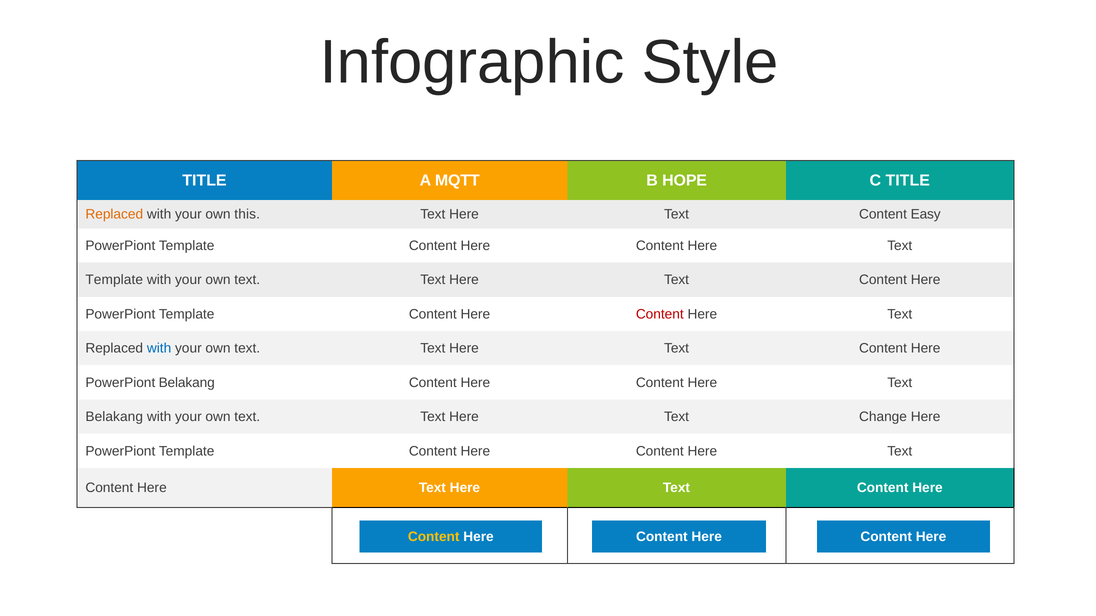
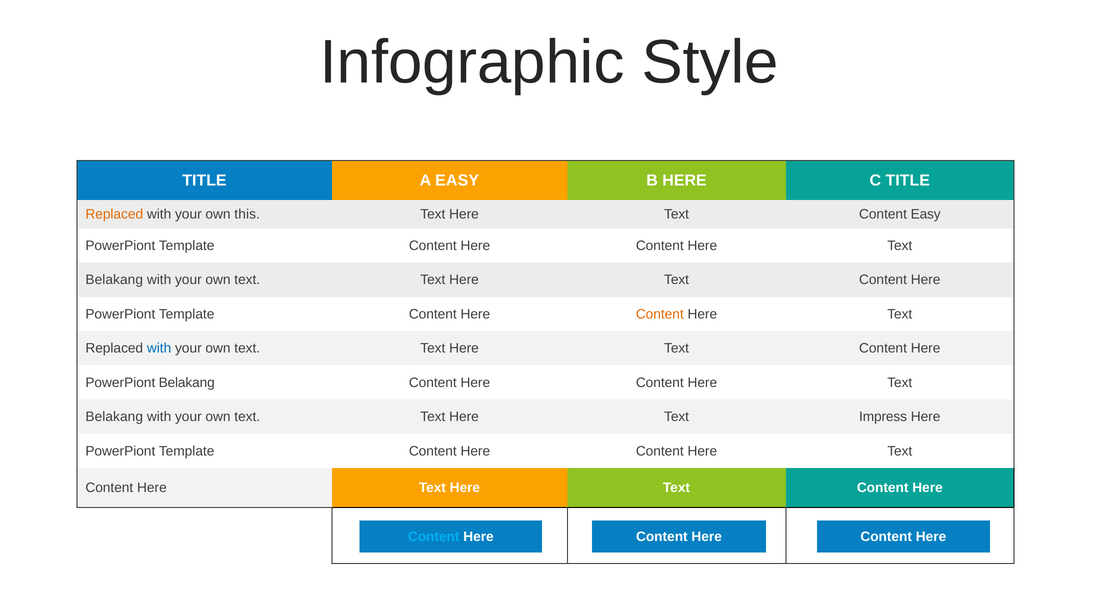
A MQTT: MQTT -> EASY
B HOPE: HOPE -> HERE
Template at (114, 280): Template -> Belakang
Content at (660, 314) colour: red -> orange
Change: Change -> Impress
Content at (434, 537) colour: yellow -> light blue
